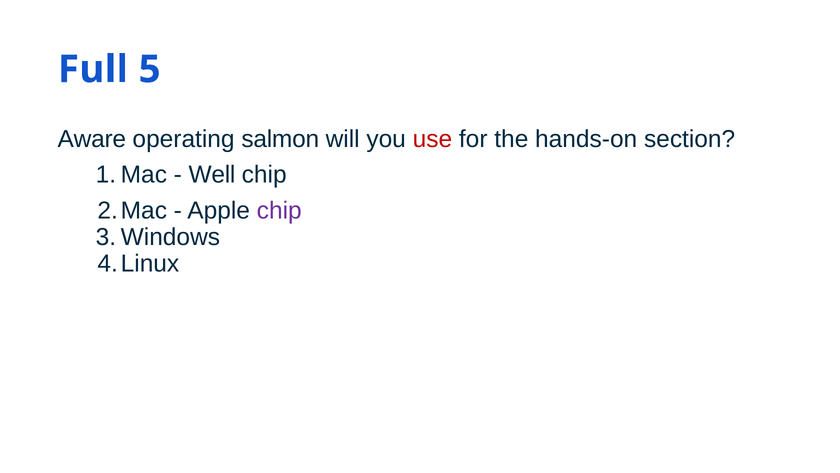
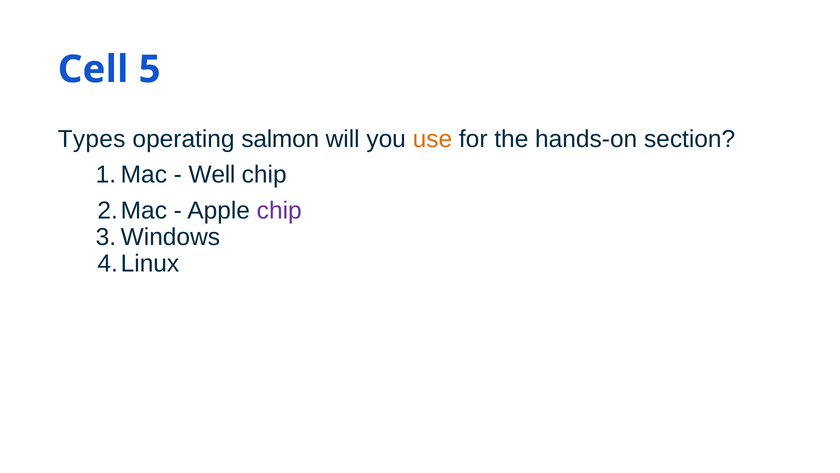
Full: Full -> Cell
Aware: Aware -> Types
use colour: red -> orange
